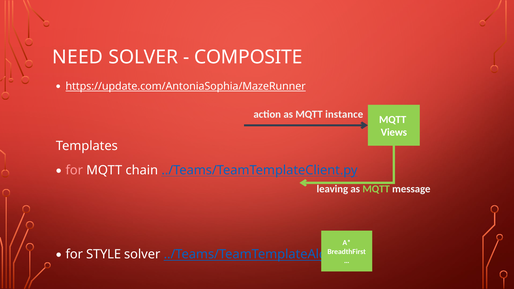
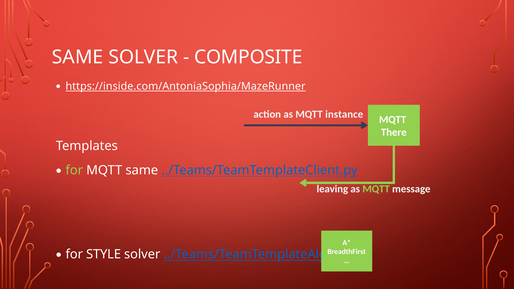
NEED at (78, 57): NEED -> SAME
https://update.com/AntoniaSophia/MazeRunner: https://update.com/AntoniaSophia/MazeRunner -> https://inside.com/AntoniaSophia/MazeRunner
Views: Views -> There
for at (74, 170) colour: pink -> light green
MQTT chain: chain -> same
